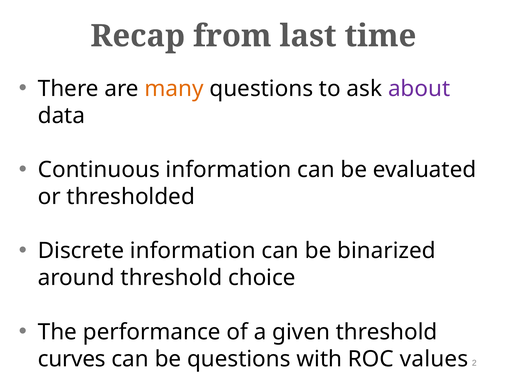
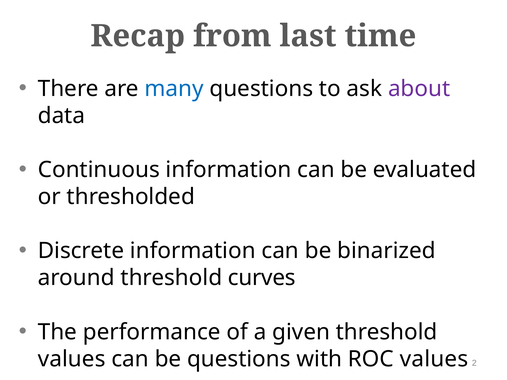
many colour: orange -> blue
choice: choice -> curves
curves at (72, 359): curves -> values
